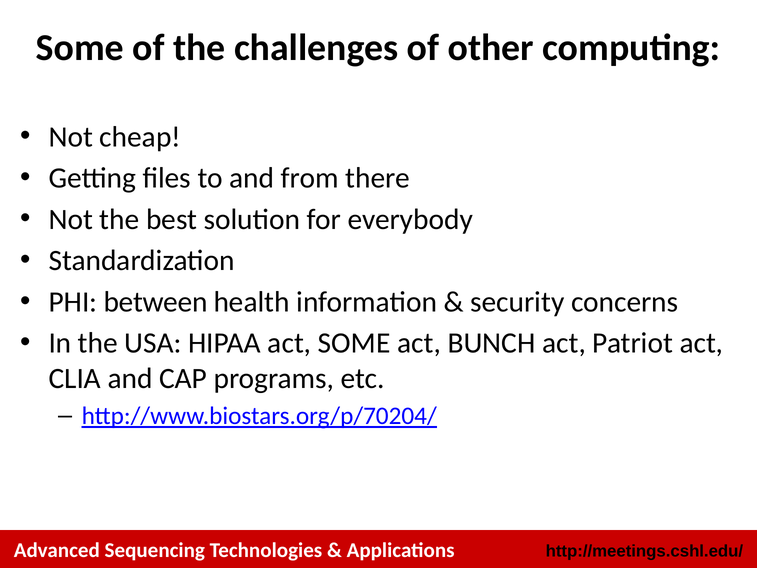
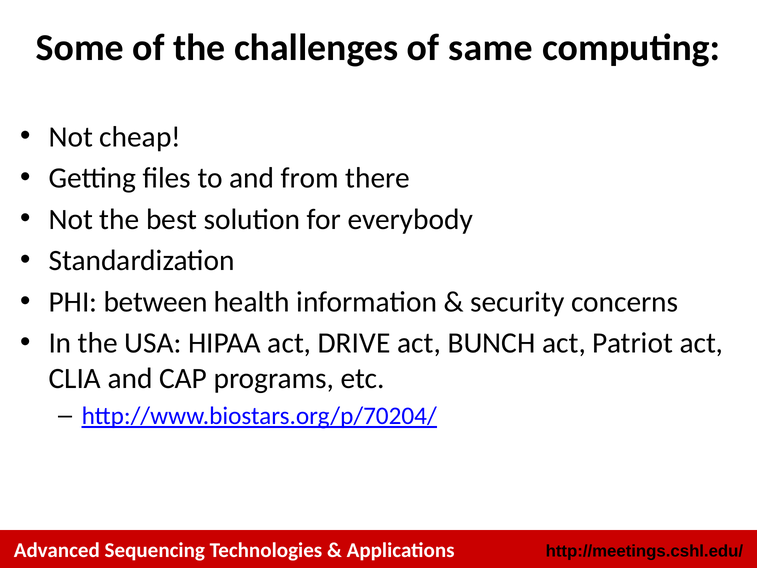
other: other -> same
act SOME: SOME -> DRIVE
